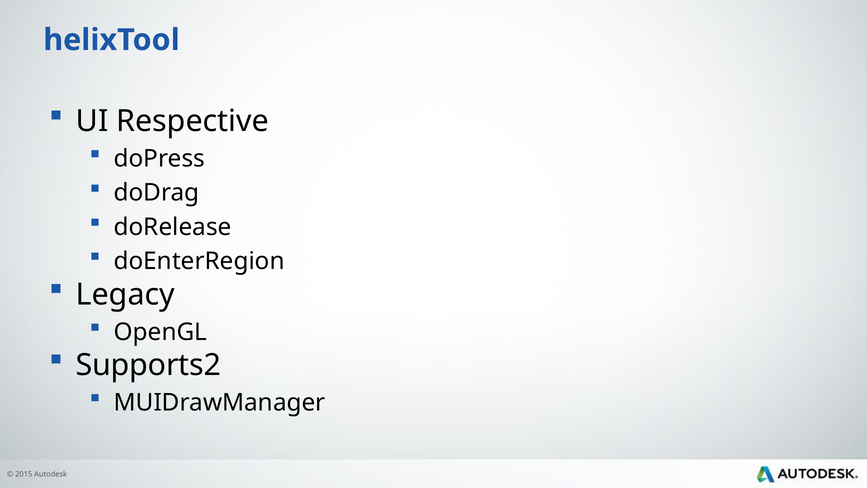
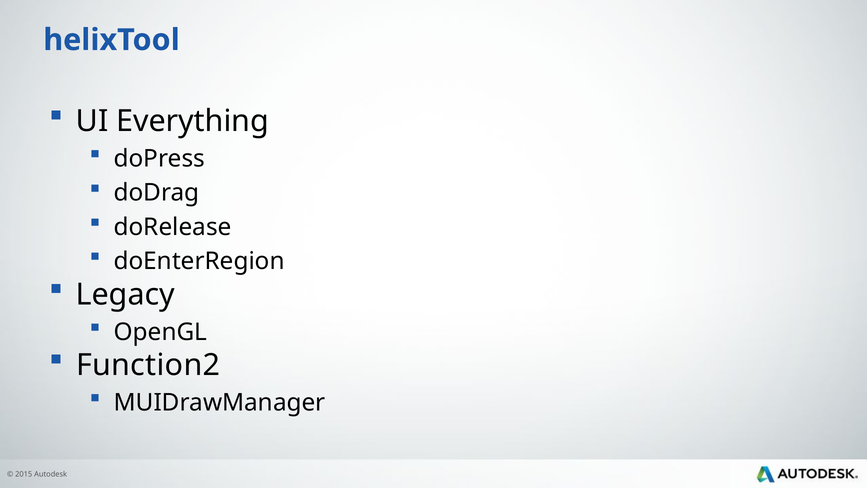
Respective: Respective -> Everything
Supports2: Supports2 -> Function2
